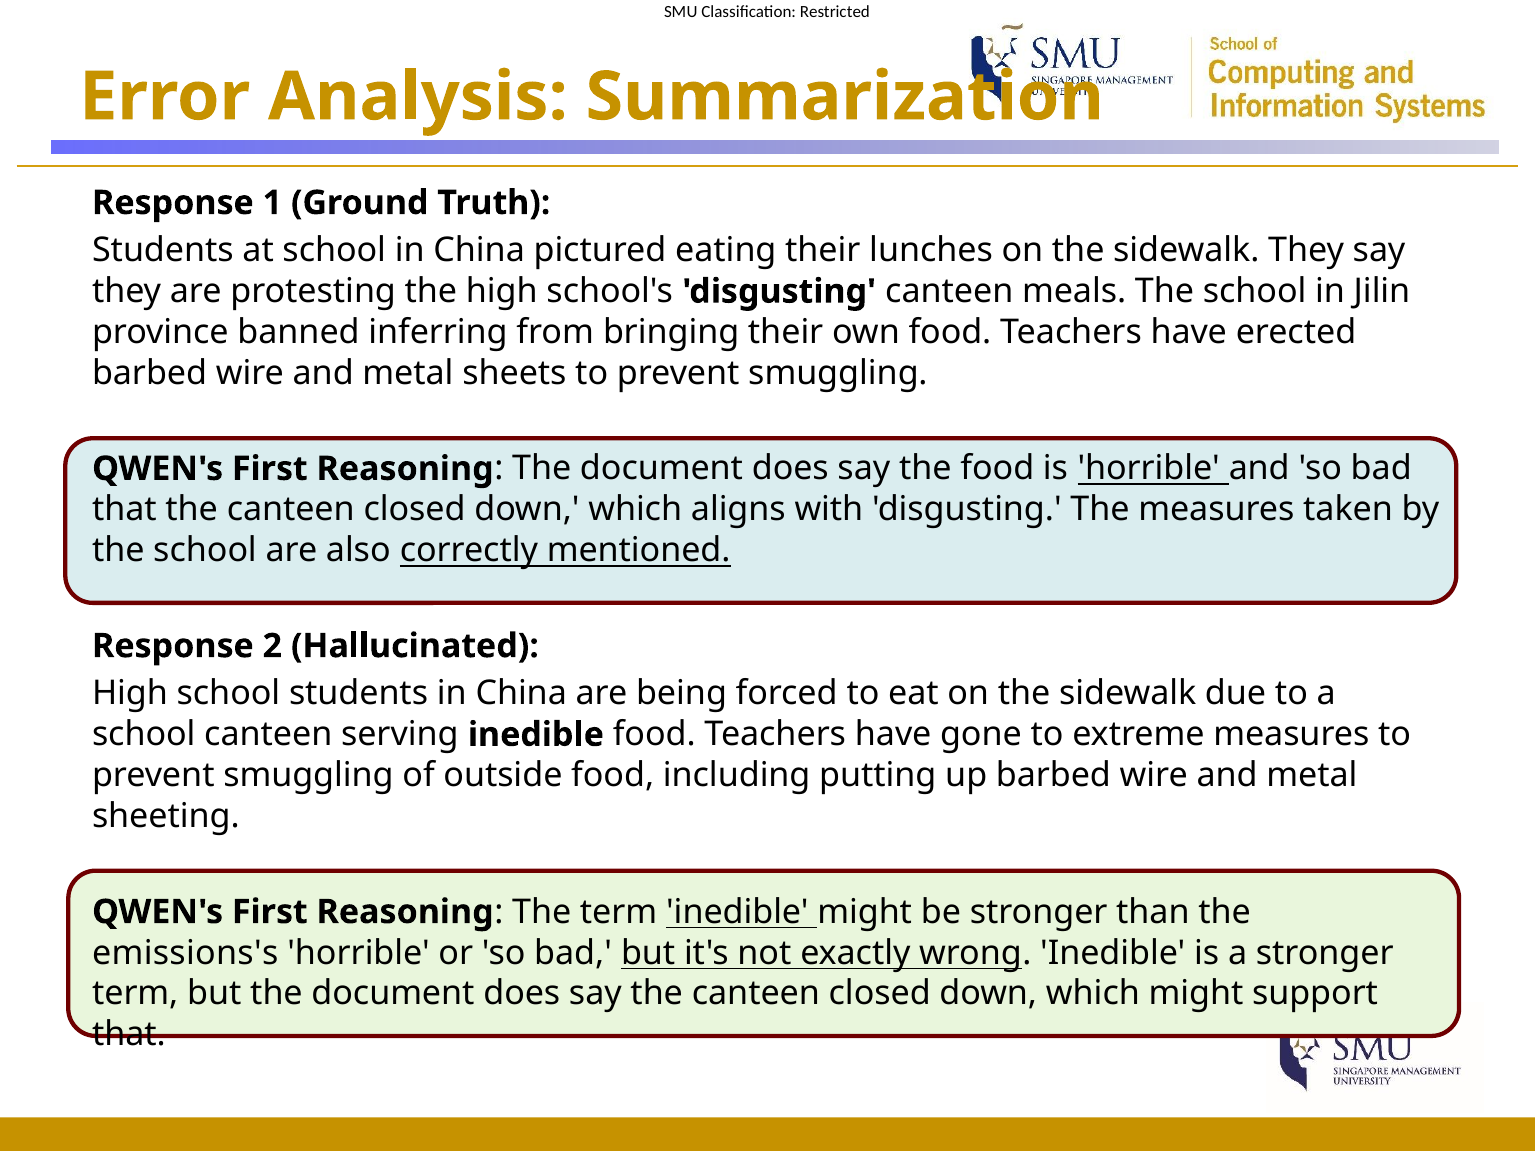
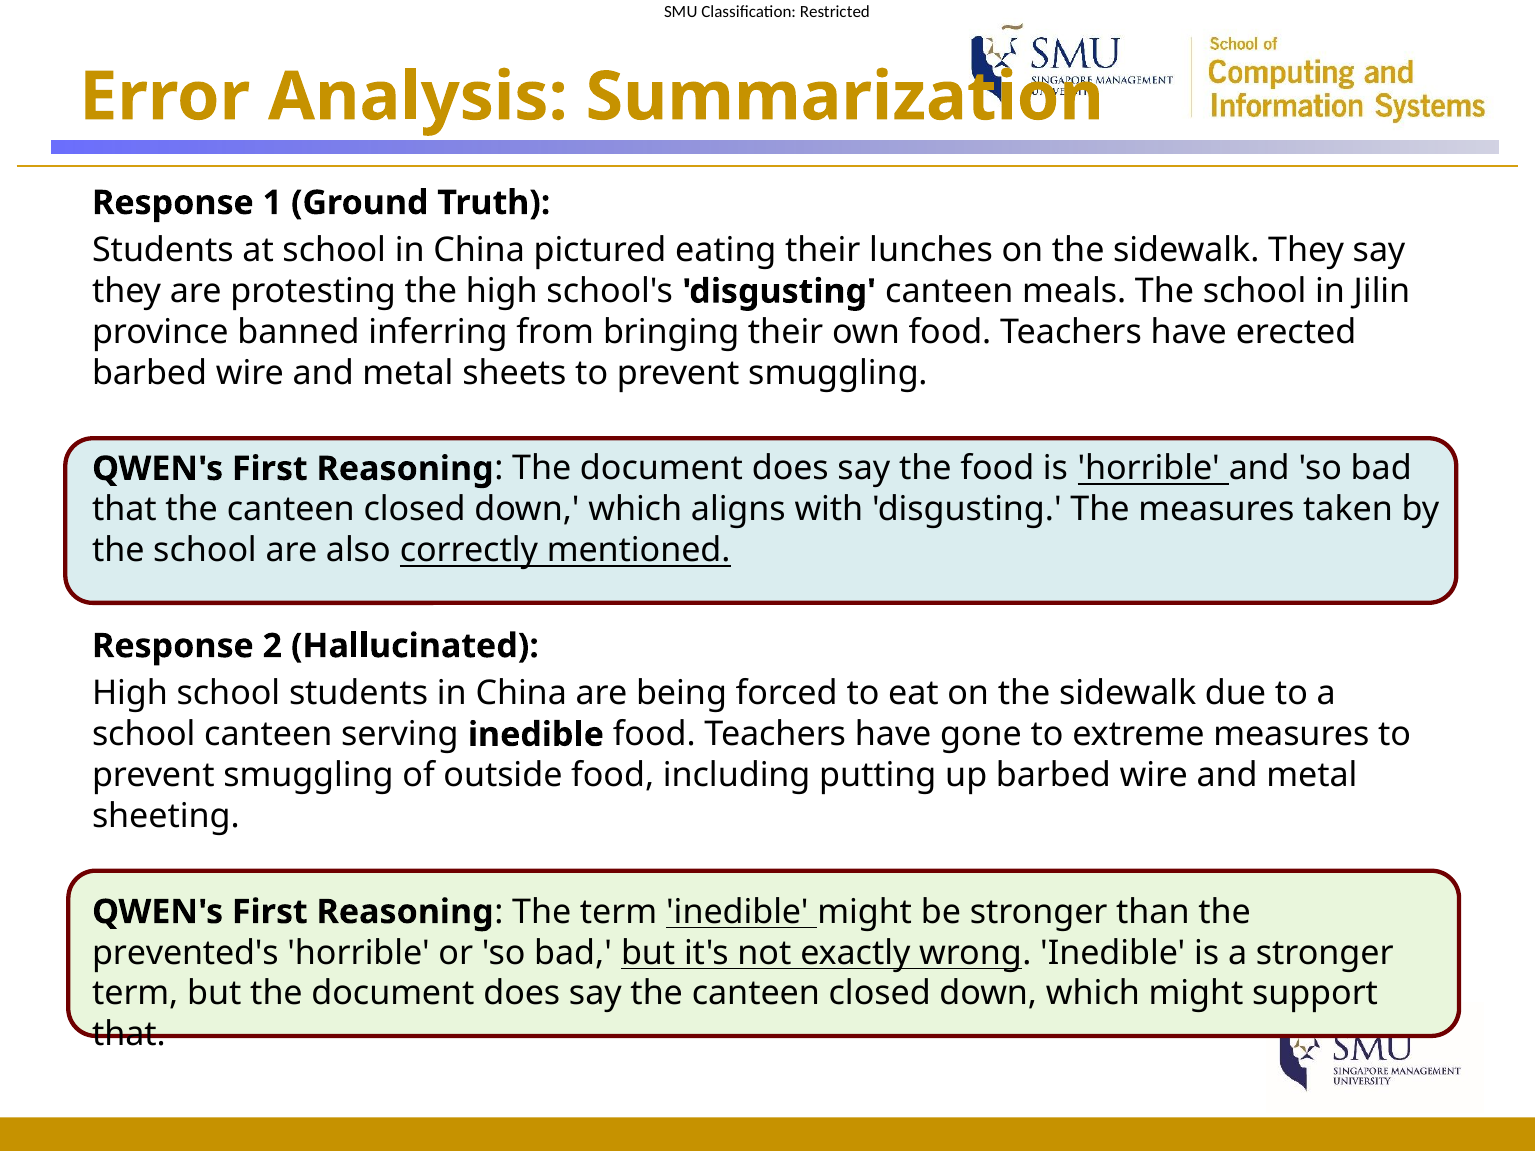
emissions's: emissions's -> prevented's
